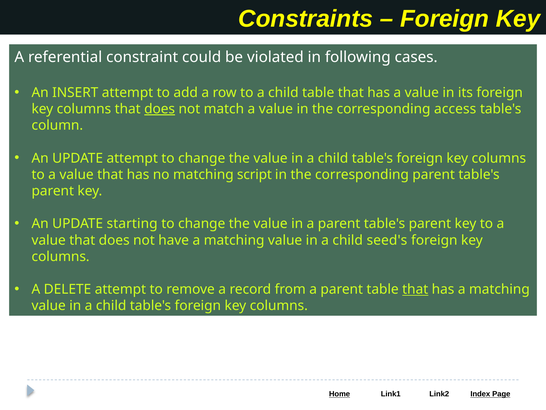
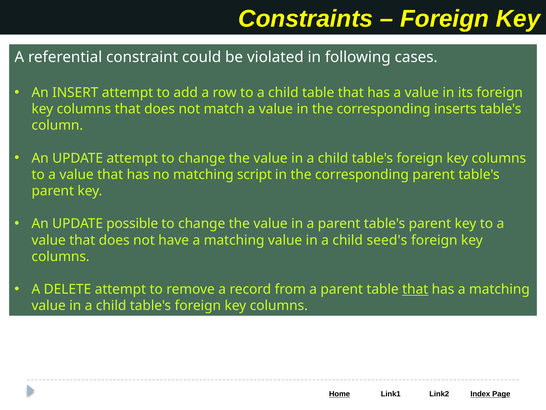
does at (160, 109) underline: present -> none
access: access -> inserts
starting: starting -> possible
